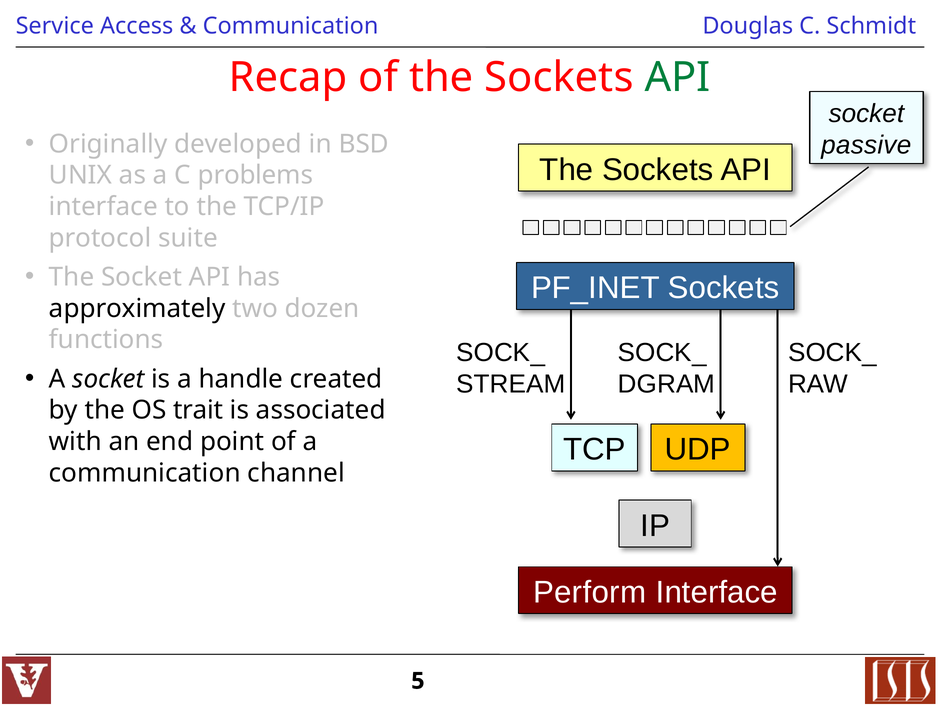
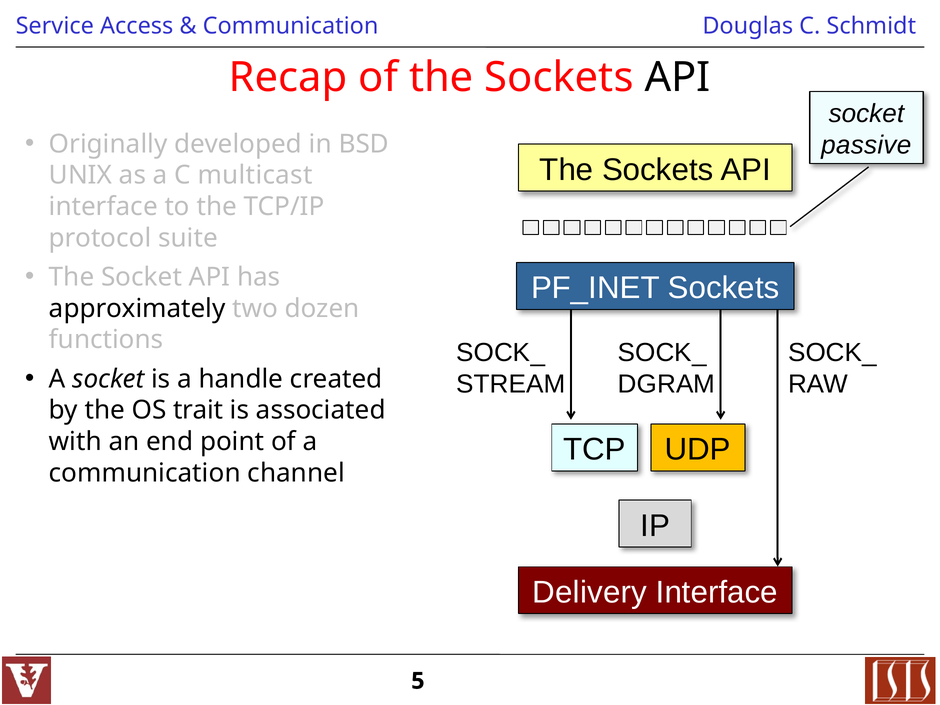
API at (678, 77) colour: green -> black
problems: problems -> multicast
Perform: Perform -> Delivery
